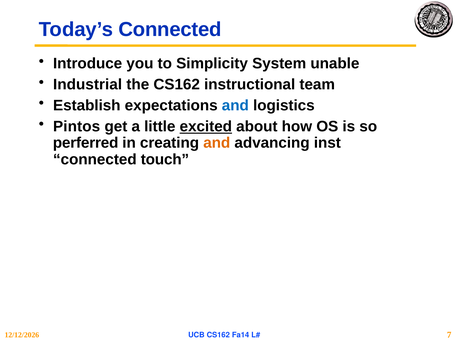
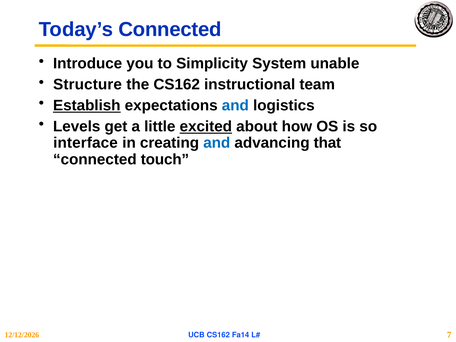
Industrial: Industrial -> Structure
Establish underline: none -> present
Pintos: Pintos -> Levels
perferred: perferred -> interface
and at (217, 143) colour: orange -> blue
inst: inst -> that
